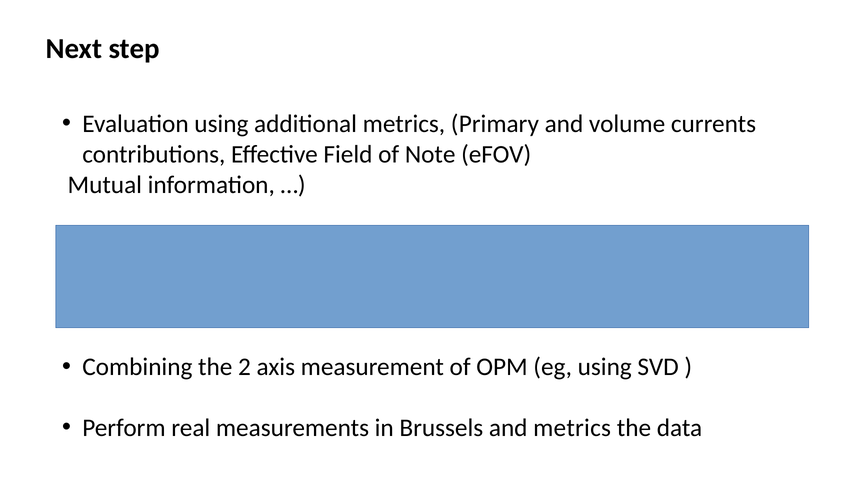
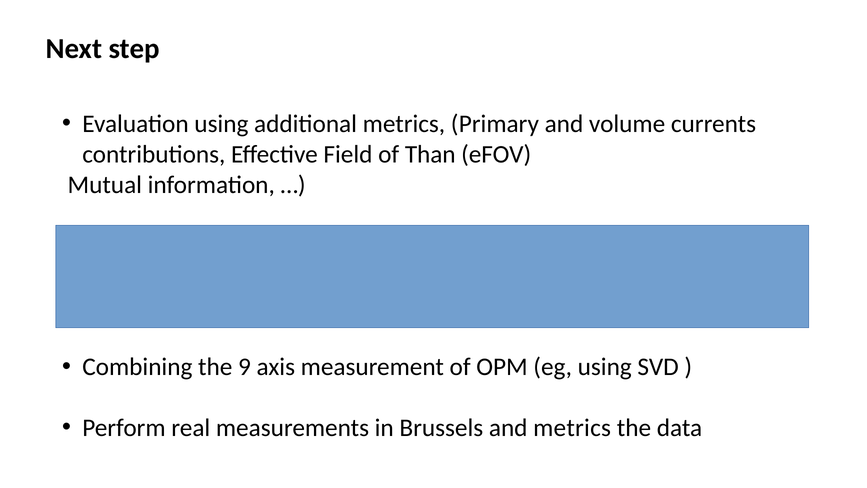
of Note: Note -> Than
Combining the 2: 2 -> 9
